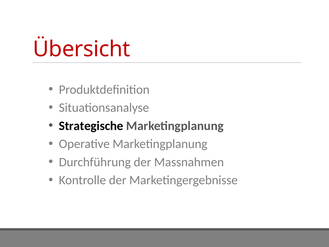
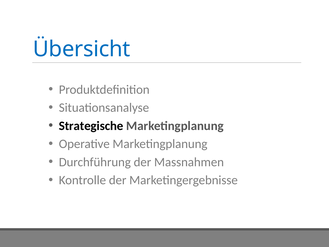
Übersicht colour: red -> blue
